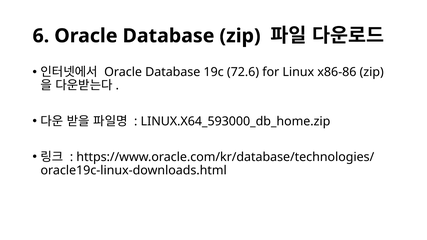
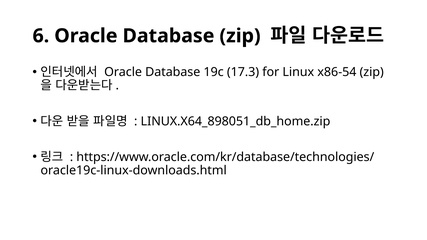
72.6: 72.6 -> 17.3
x86-86: x86-86 -> x86-54
LINUX.X64_593000_db_home.zip: LINUX.X64_593000_db_home.zip -> LINUX.X64_898051_db_home.zip
